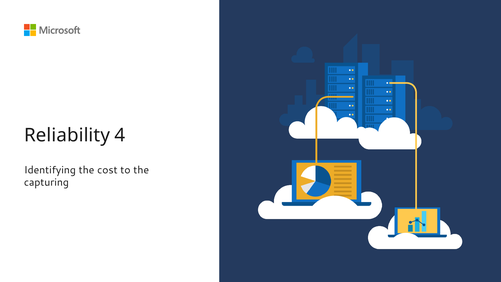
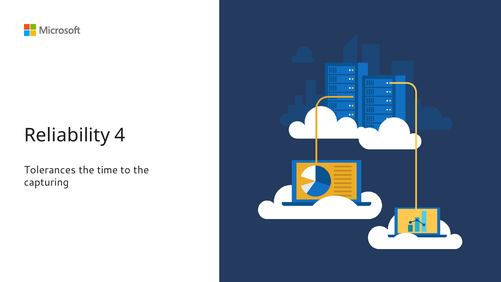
Identifying: Identifying -> Tolerances
cost: cost -> time
